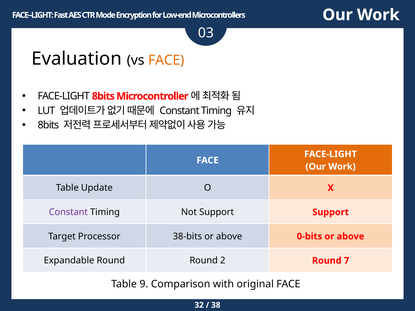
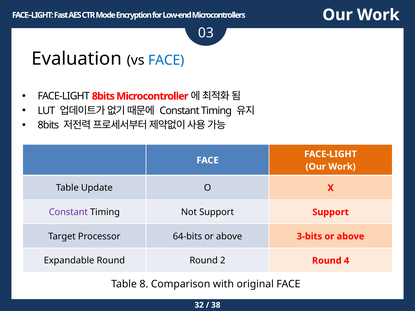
FACE at (166, 60) colour: orange -> blue
38-bits: 38-bits -> 64-bits
0-bits: 0-bits -> 3-bits
7: 7 -> 4
9: 9 -> 8
